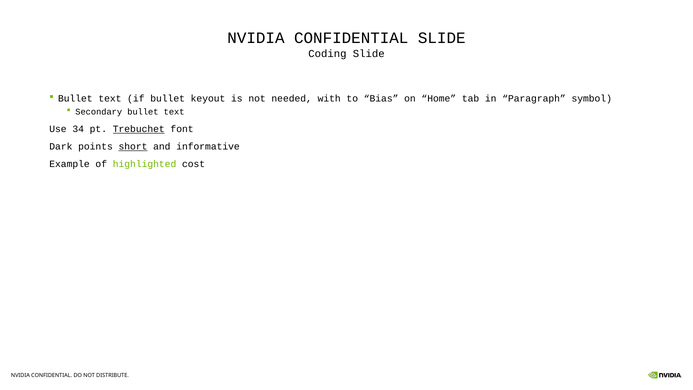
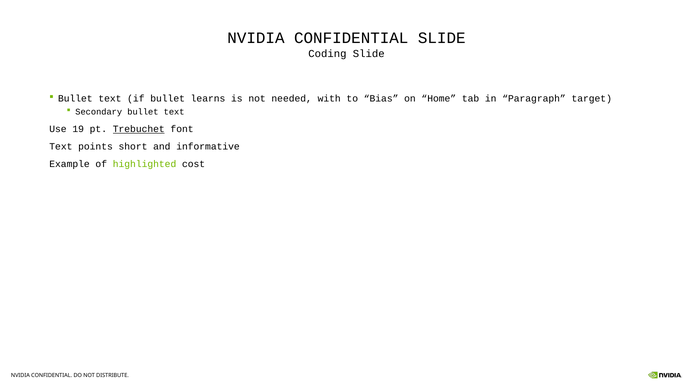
keyout: keyout -> learns
symbol: symbol -> target
34: 34 -> 19
Dark at (61, 147): Dark -> Text
short underline: present -> none
